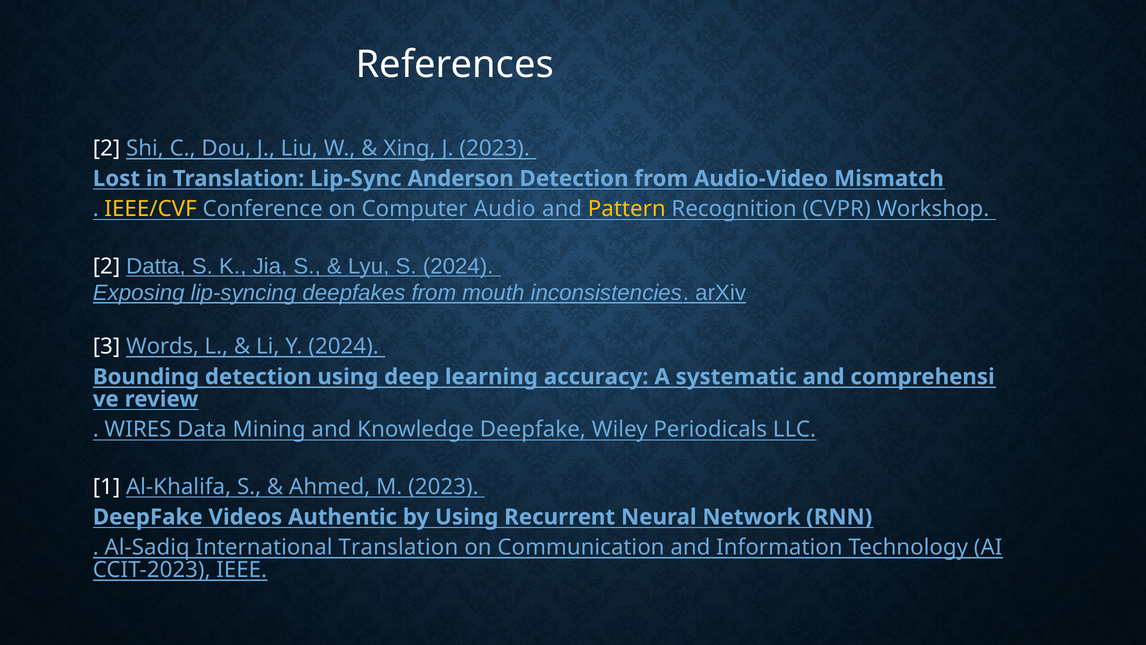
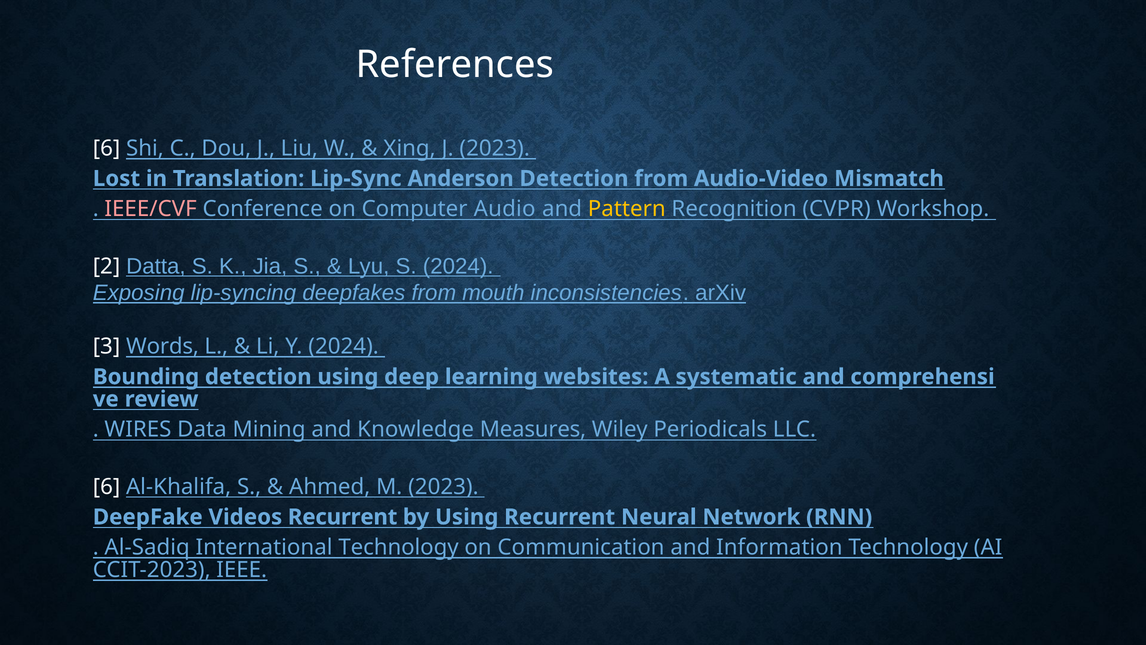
2 at (107, 148): 2 -> 6
IEEE/CVF colour: yellow -> pink
accuracy: accuracy -> websites
Knowledge Deepfake: Deepfake -> Measures
1 at (107, 486): 1 -> 6
Videos Authentic: Authentic -> Recurrent
International Translation: Translation -> Technology
